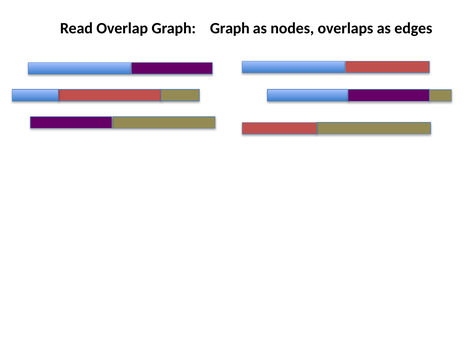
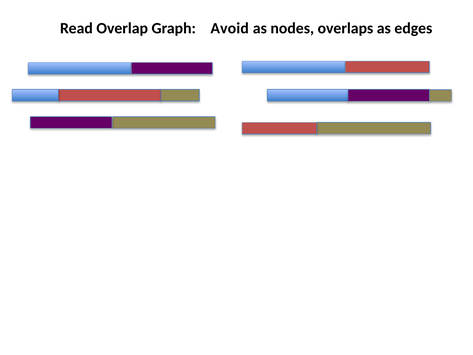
Graph Graph: Graph -> Avoid
